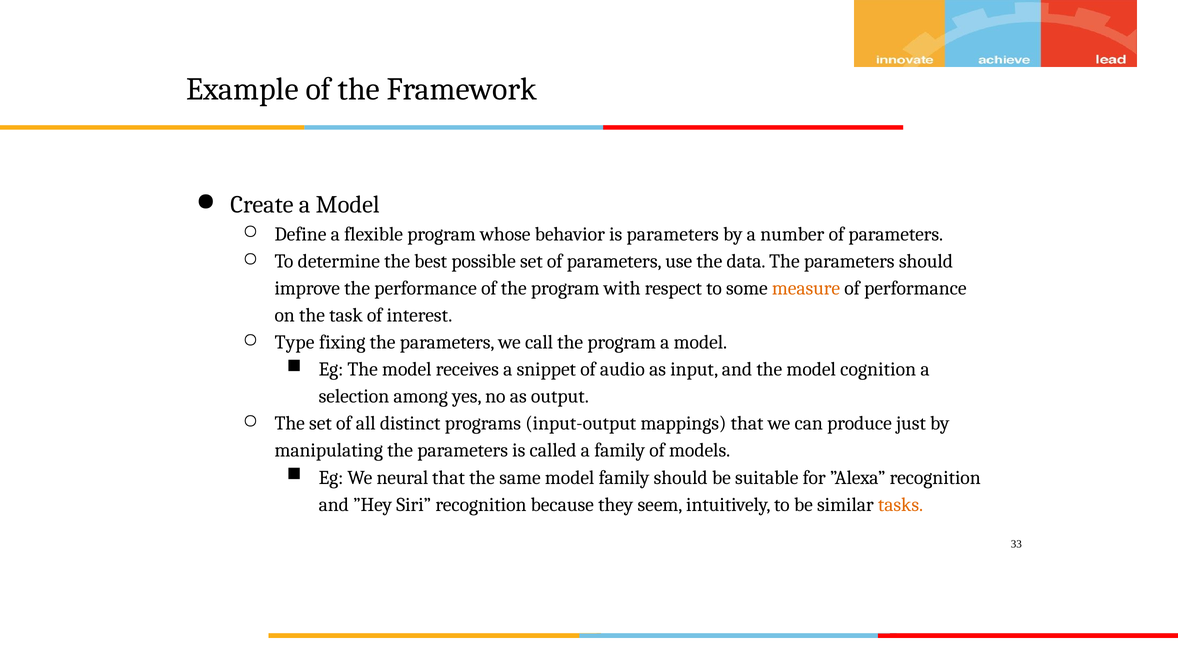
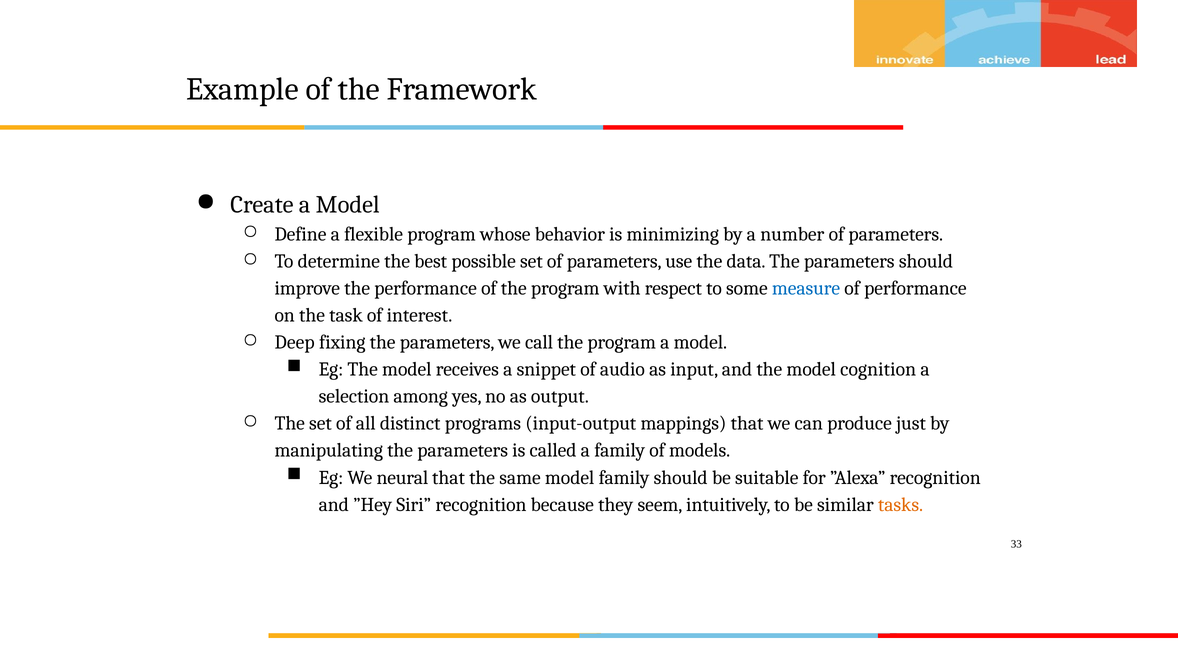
is parameters: parameters -> minimizing
measure colour: orange -> blue
Type: Type -> Deep
